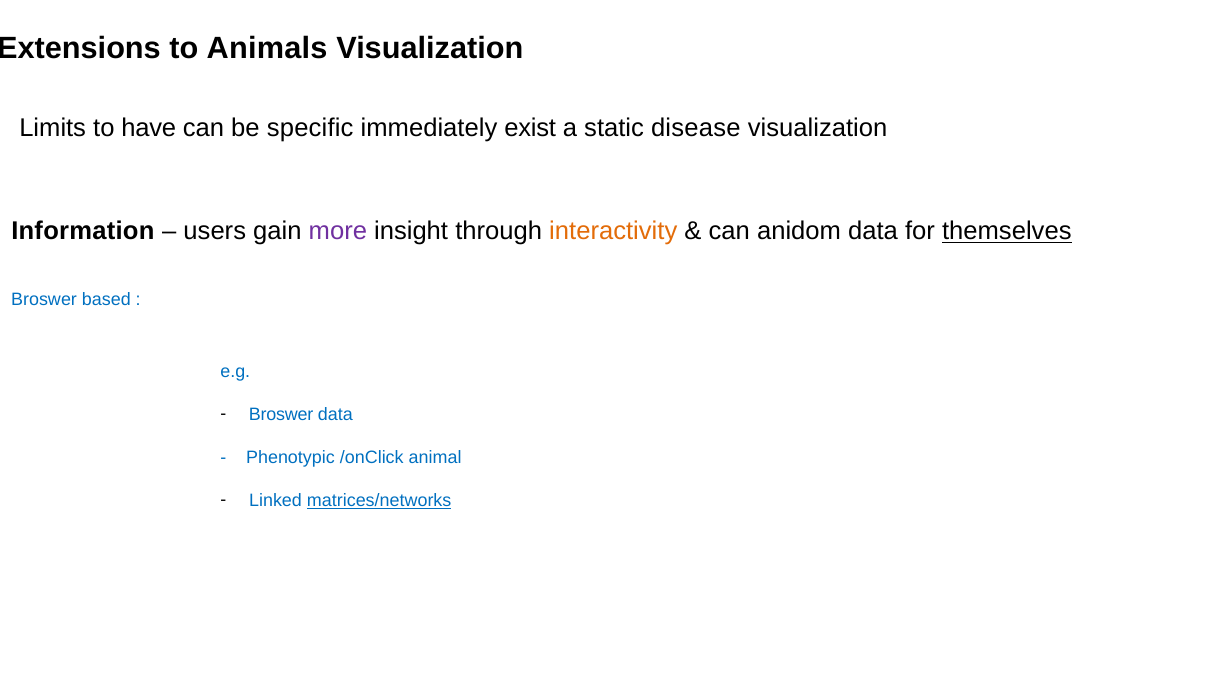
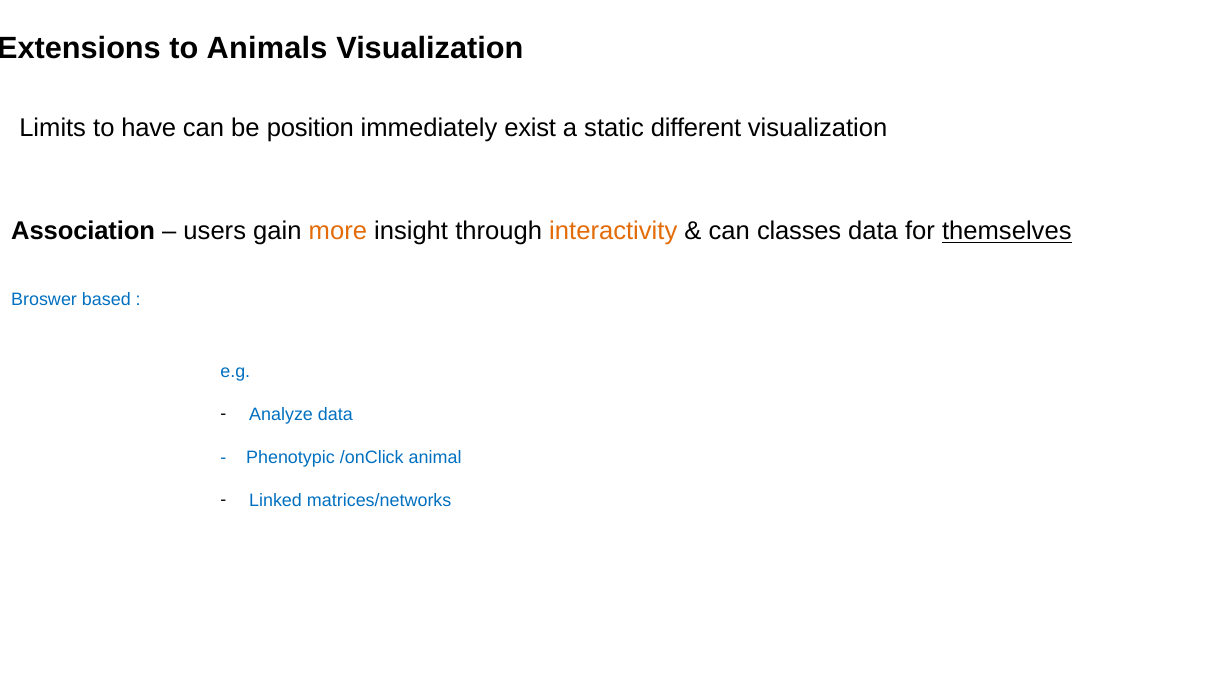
specific: specific -> position
disease: disease -> different
Information: Information -> Association
more colour: purple -> orange
anidom: anidom -> classes
Broswer at (281, 414): Broswer -> Analyze
matrices/networks underline: present -> none
